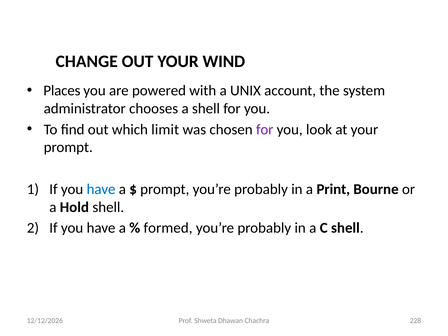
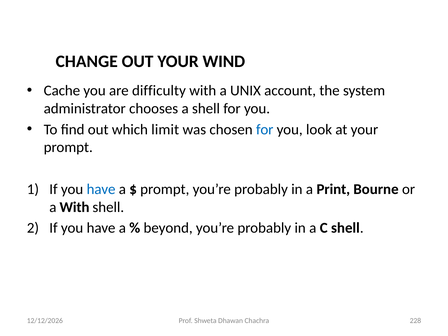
Places: Places -> Cache
powered: powered -> difficulty
for at (265, 129) colour: purple -> blue
a Hold: Hold -> With
formed: formed -> beyond
